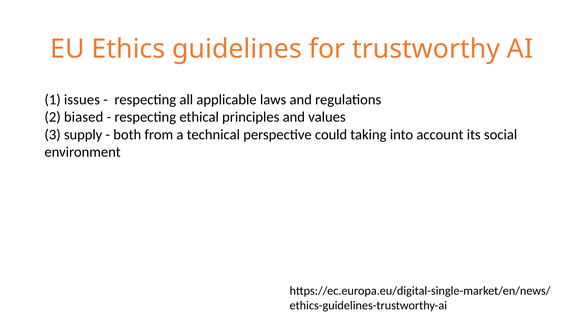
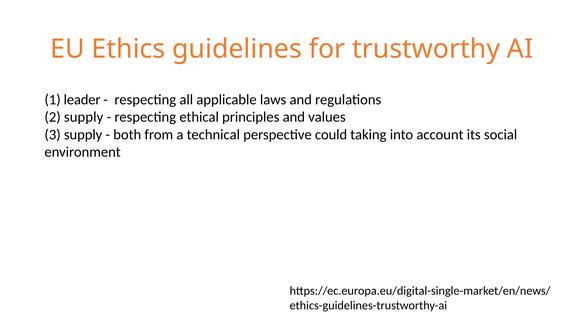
issues: issues -> leader
2 biased: biased -> supply
